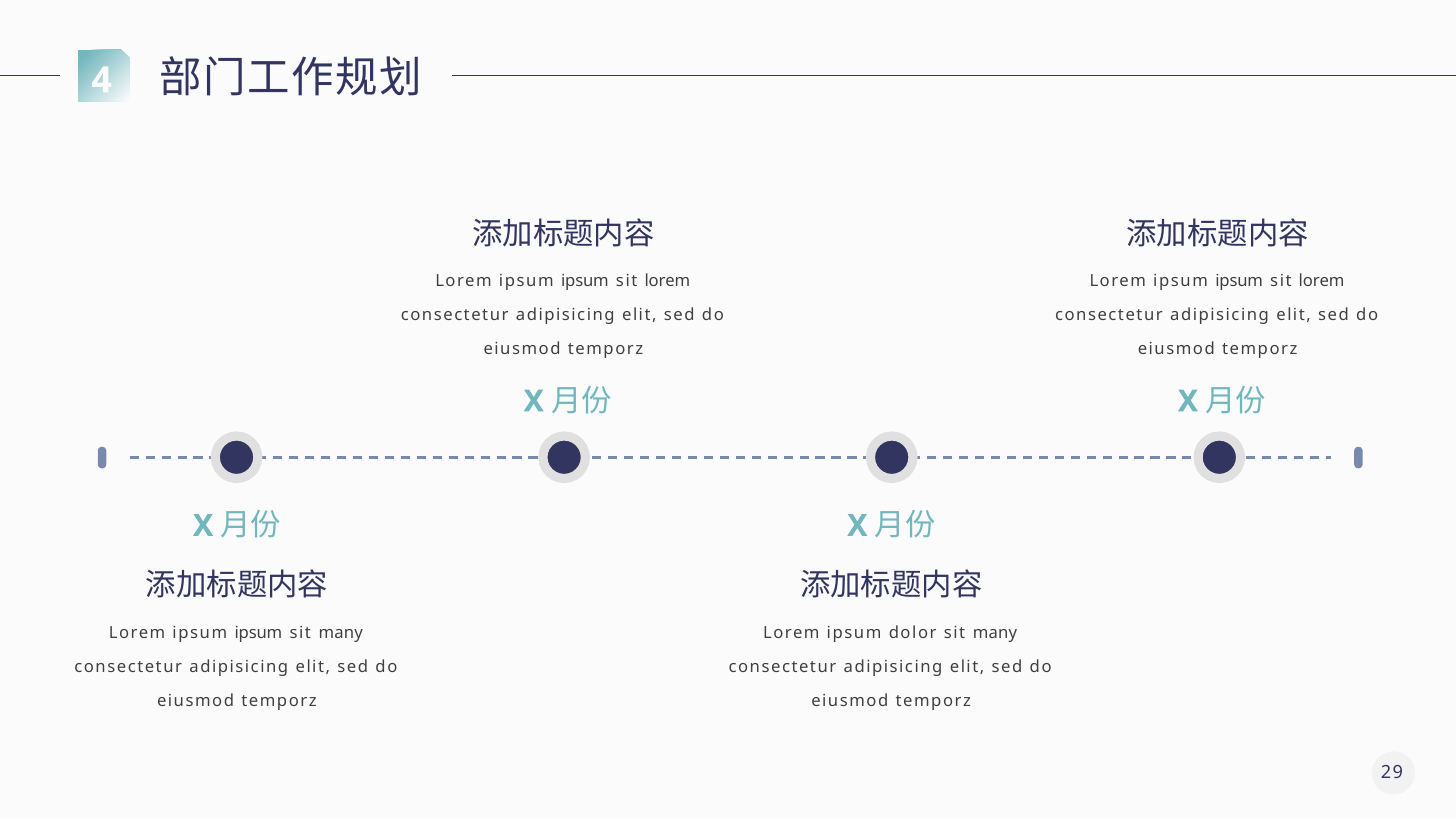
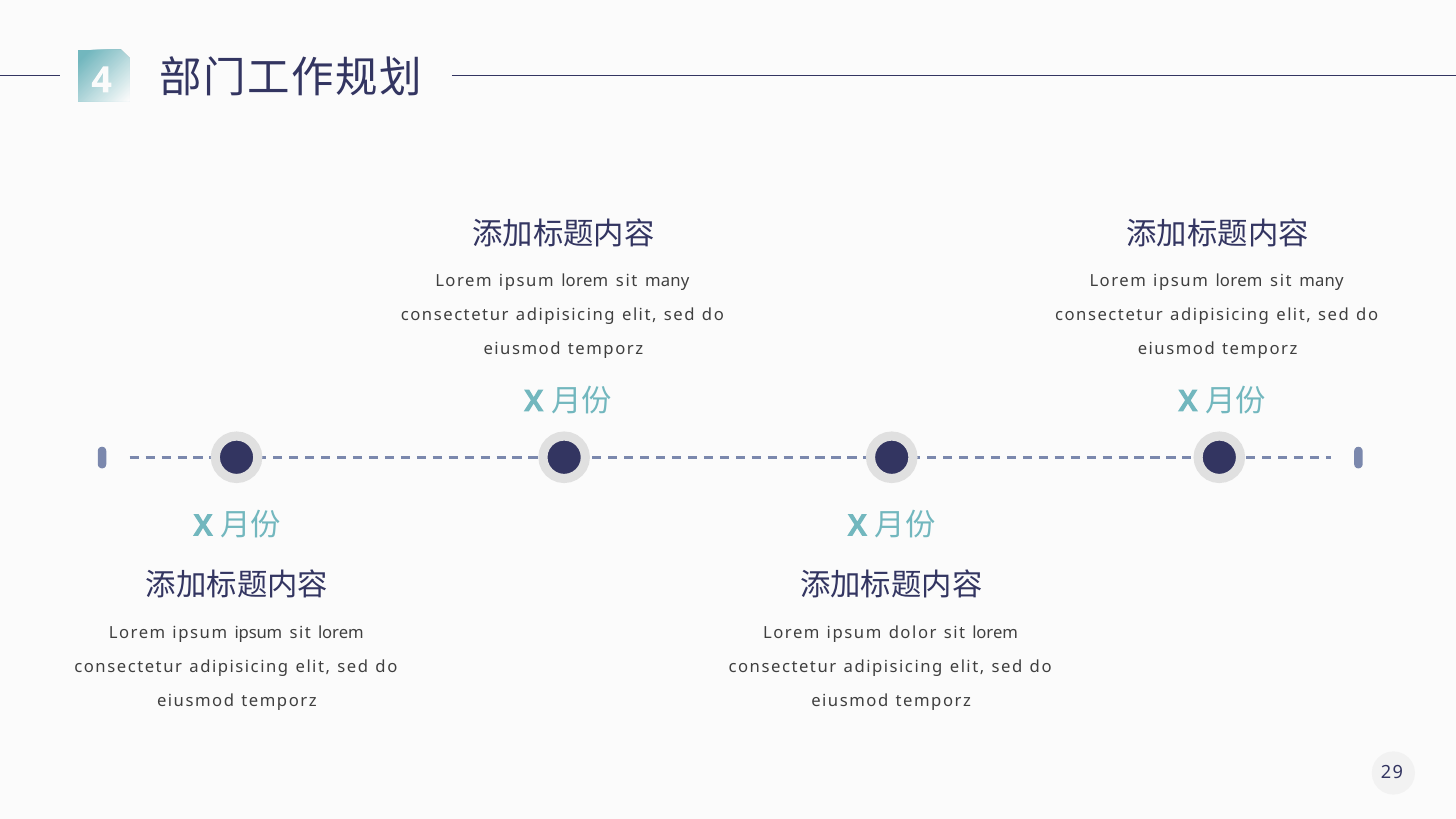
ipsum at (585, 281): ipsum -> lorem
lorem at (667, 281): lorem -> many
ipsum at (1239, 281): ipsum -> lorem
lorem at (1322, 281): lorem -> many
many at (341, 633): many -> lorem
dolor sit many: many -> lorem
